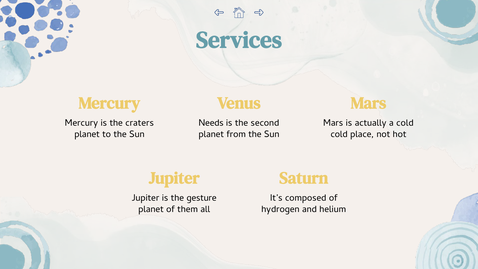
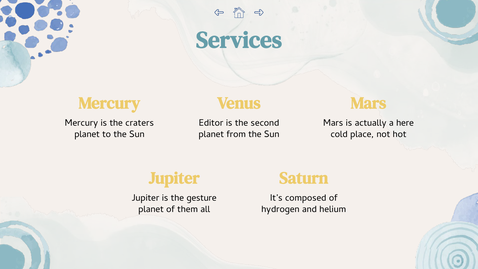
Needs: Needs -> Editor
a cold: cold -> here
